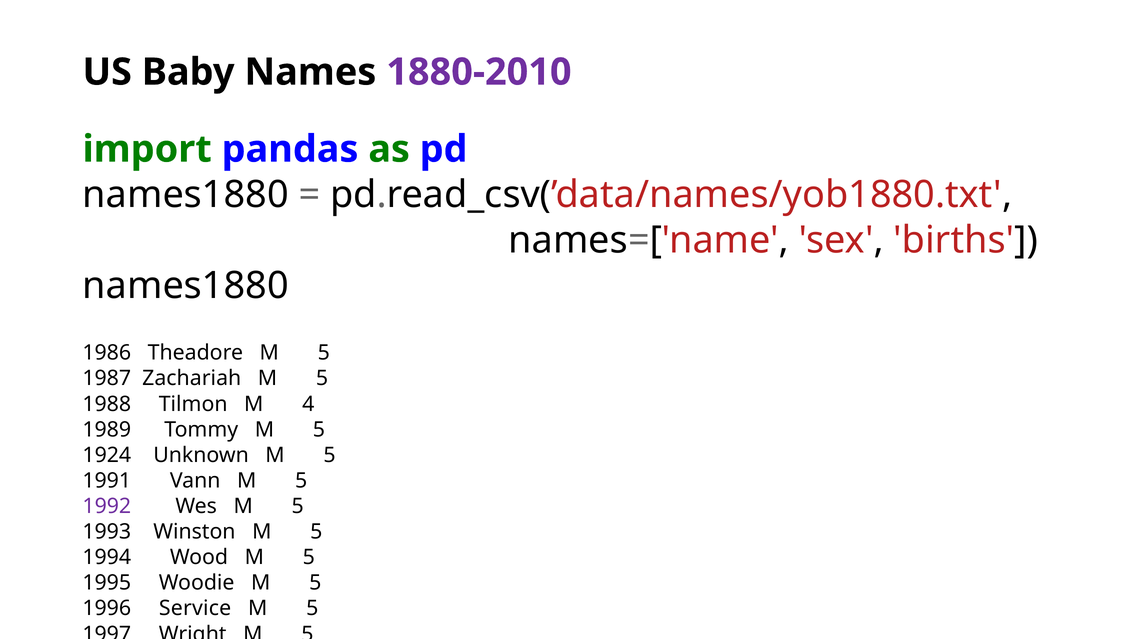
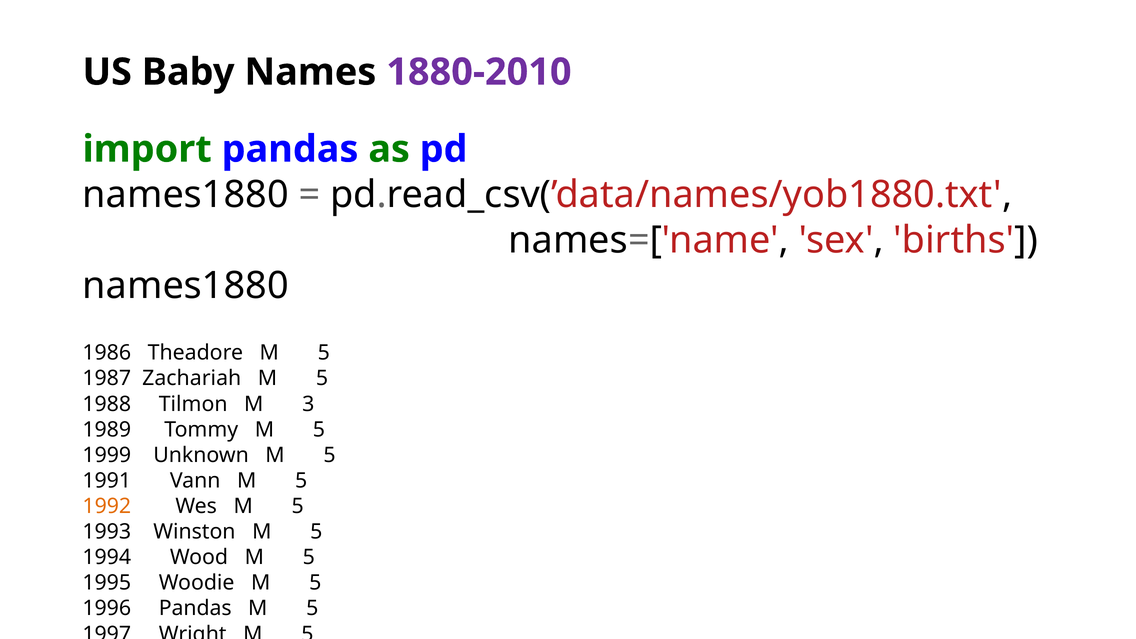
M 4: 4 -> 3
1924 at (107, 455): 1924 -> 1999
1992 colour: purple -> orange
1996 Service: Service -> Pandas
